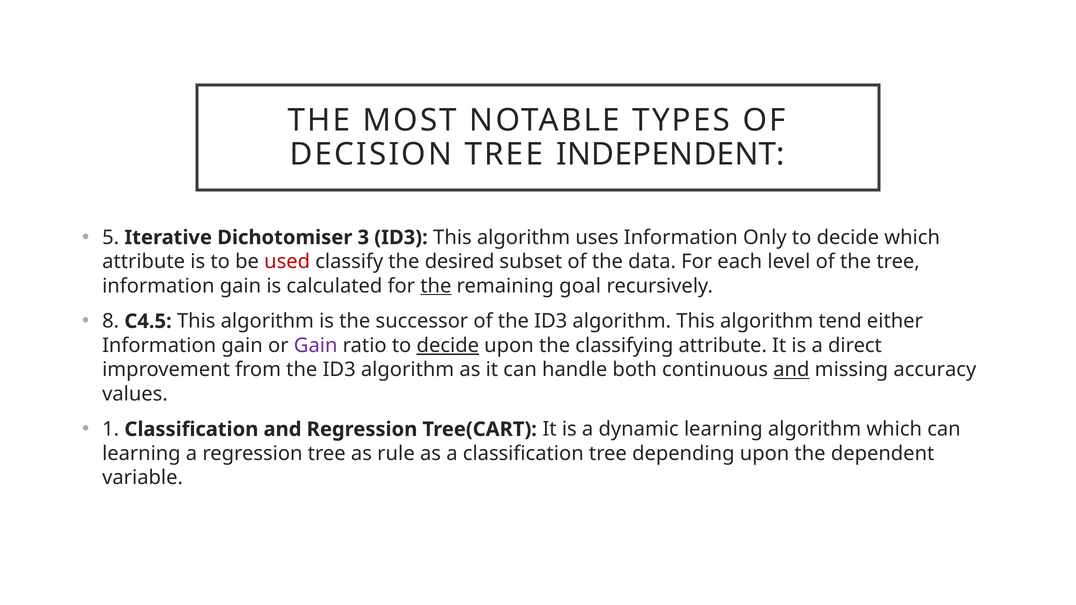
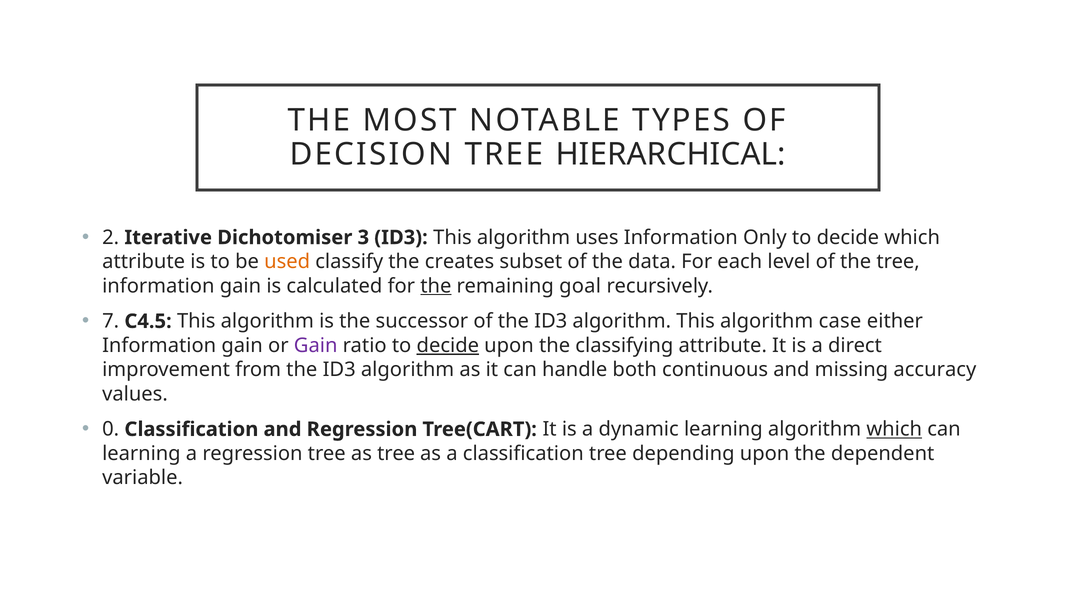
INDEPENDENT: INDEPENDENT -> HIERARCHICAL
5: 5 -> 2
used colour: red -> orange
desired: desired -> creates
8: 8 -> 7
tend: tend -> case
and at (791, 370) underline: present -> none
1: 1 -> 0
which at (894, 429) underline: none -> present
as rule: rule -> tree
